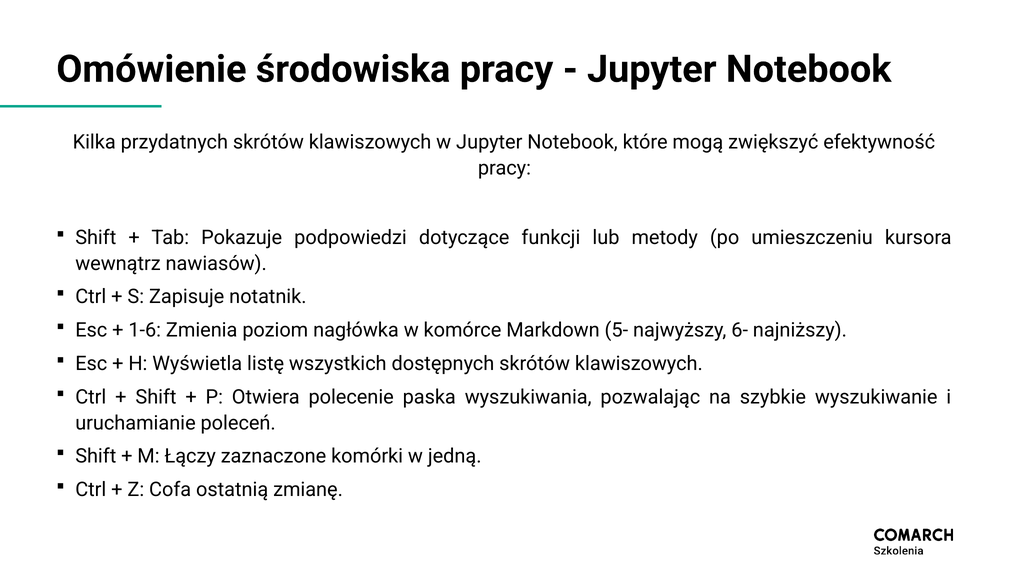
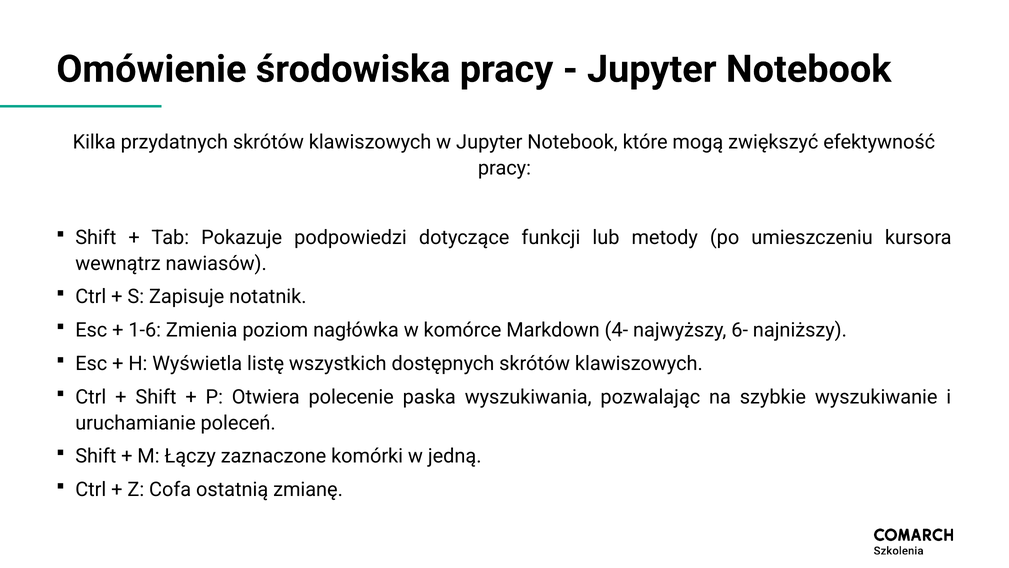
5-: 5- -> 4-
